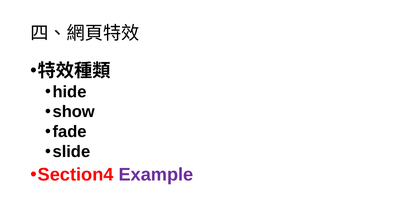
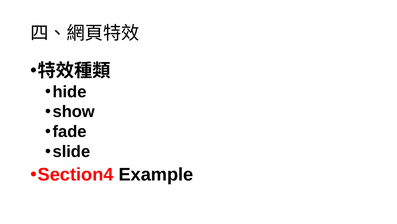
Example colour: purple -> black
